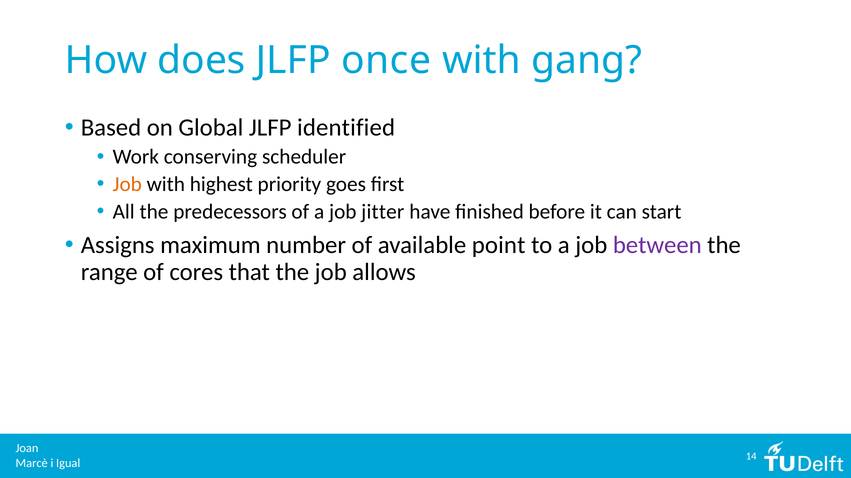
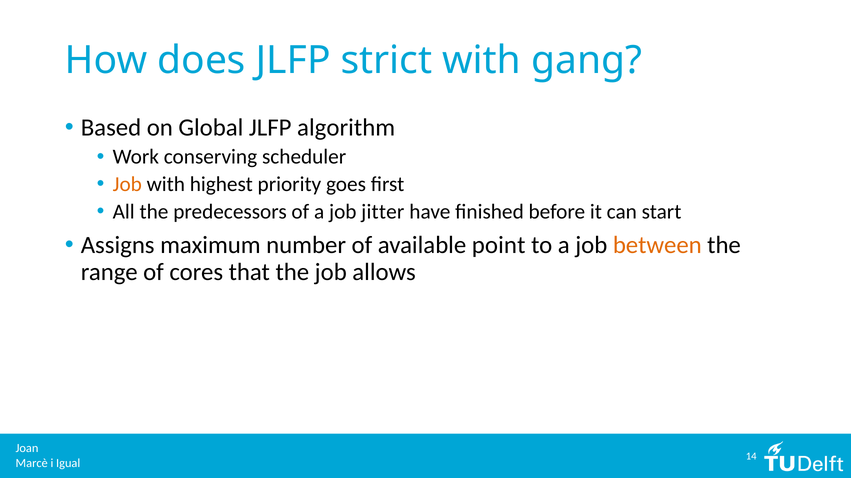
once: once -> strict
identified: identified -> algorithm
between colour: purple -> orange
